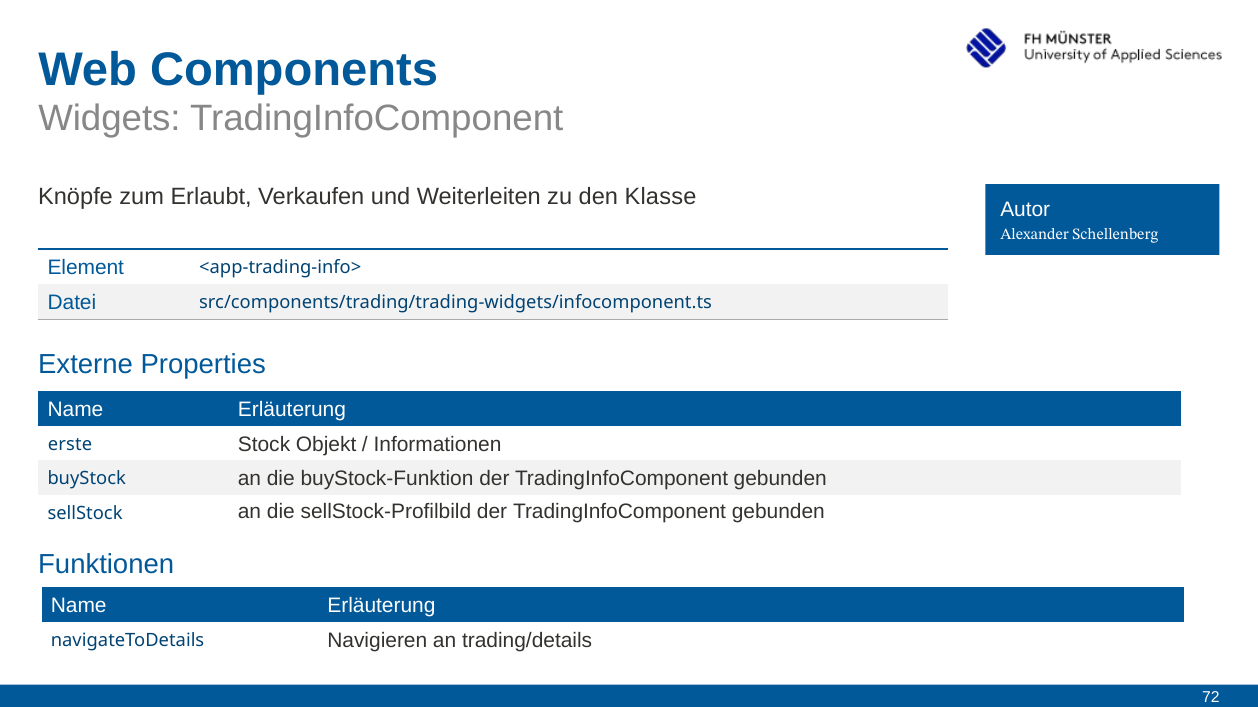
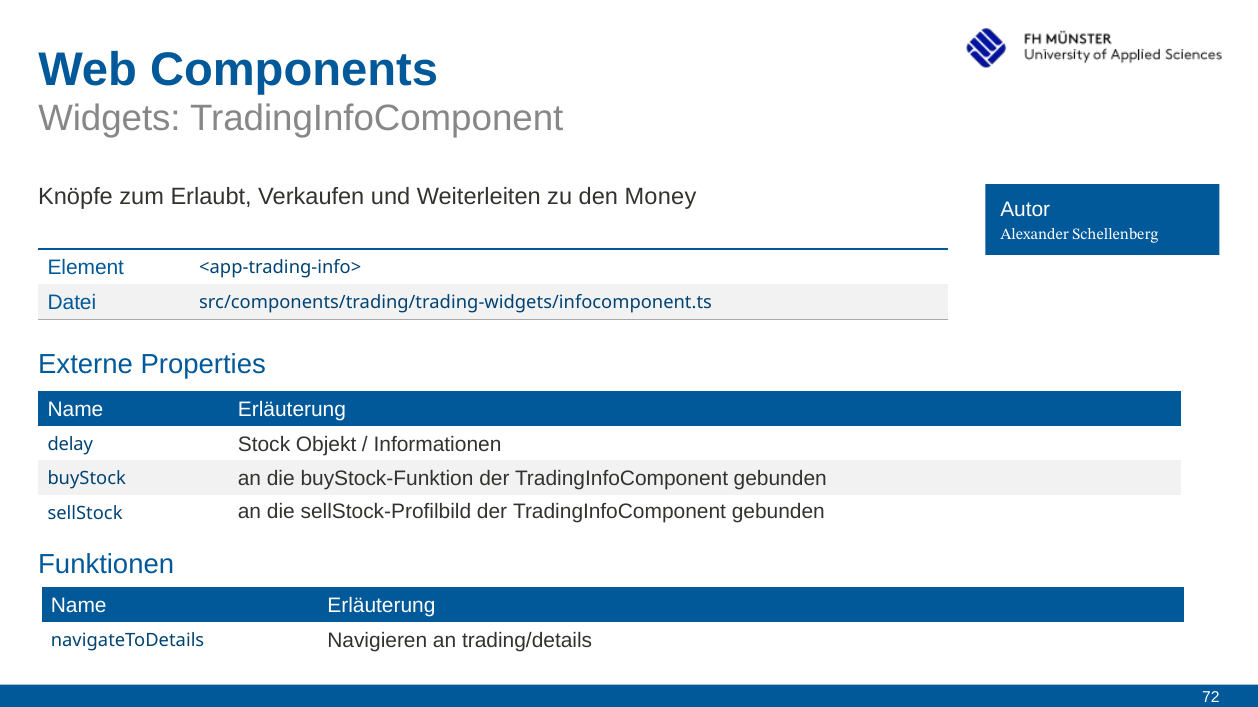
Klasse: Klasse -> Money
erste: erste -> delay
